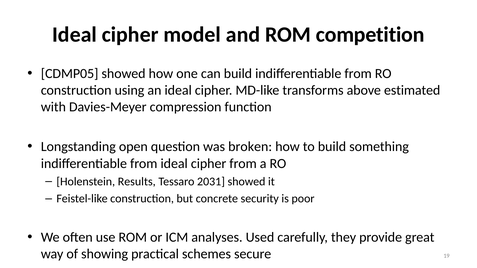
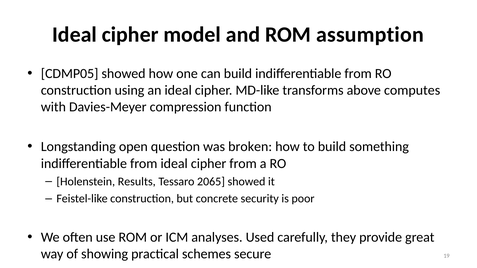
competition: competition -> assumption
estimated: estimated -> computes
2031: 2031 -> 2065
